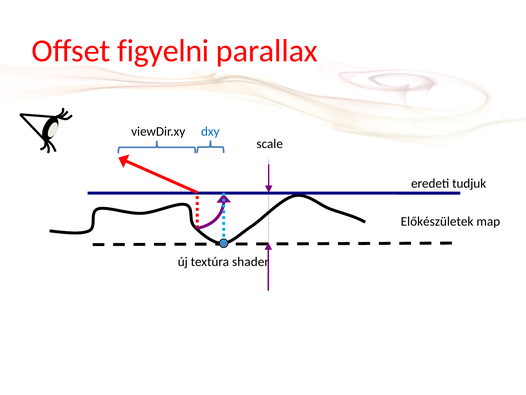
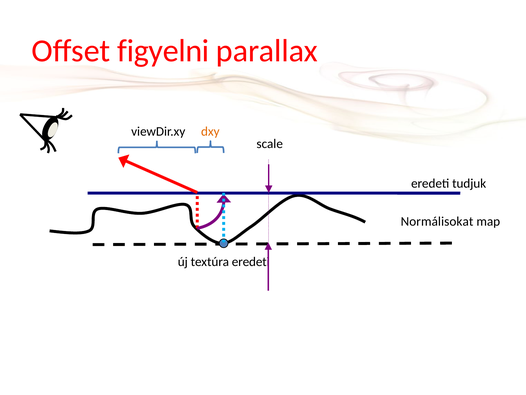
dxy colour: blue -> orange
Előkészületek: Előkészületek -> Normálisokat
textúra shader: shader -> eredeti
